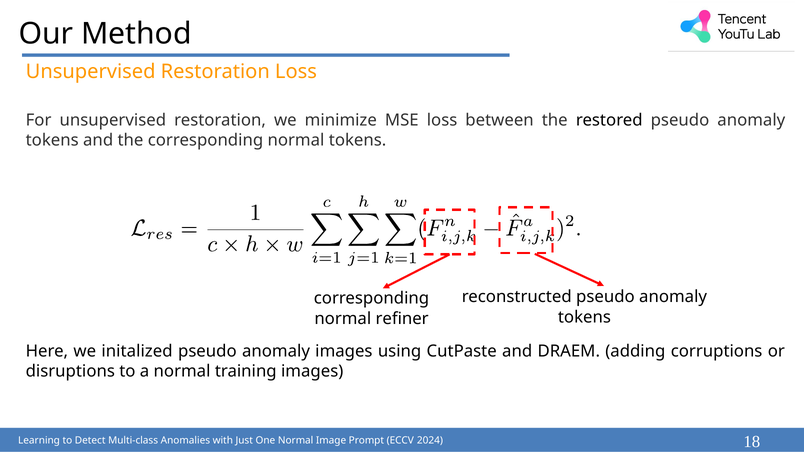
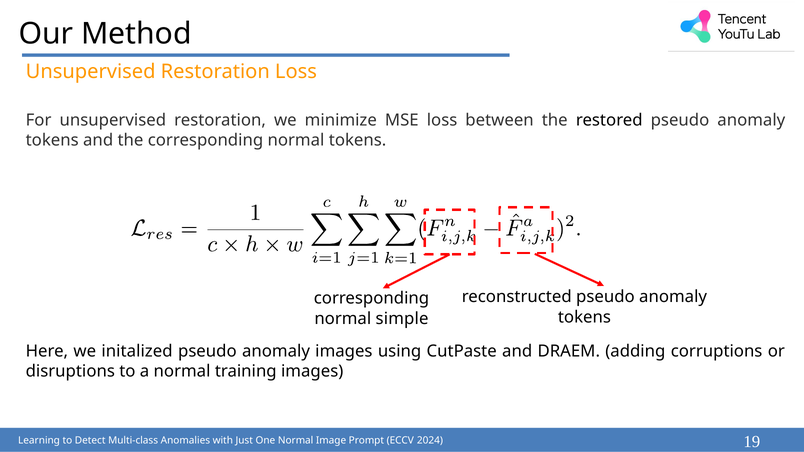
refiner: refiner -> simple
18: 18 -> 19
